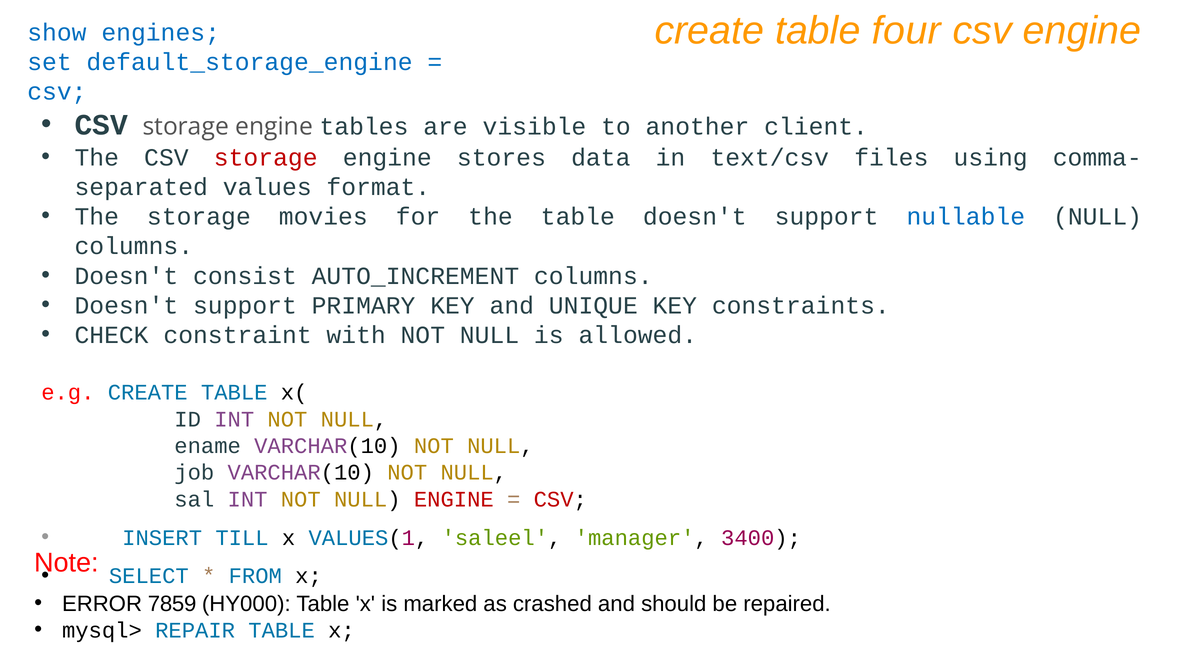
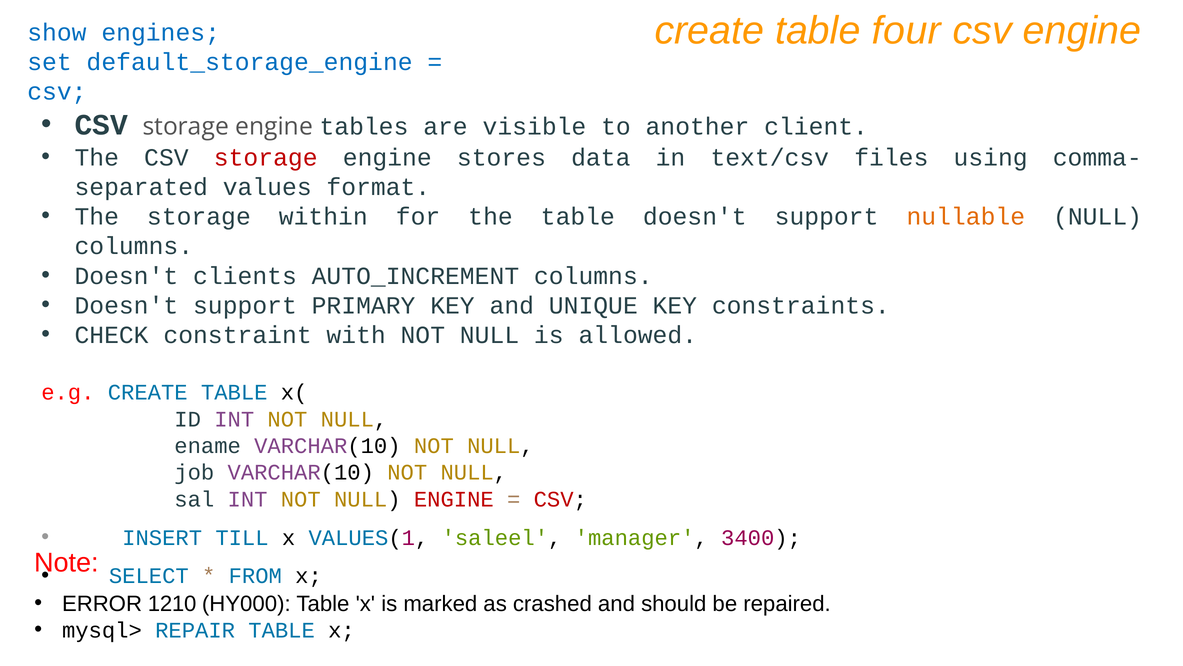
movies: movies -> within
nullable colour: blue -> orange
consist: consist -> clients
7859: 7859 -> 1210
